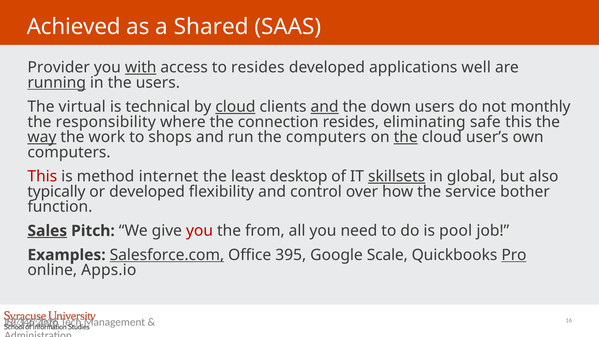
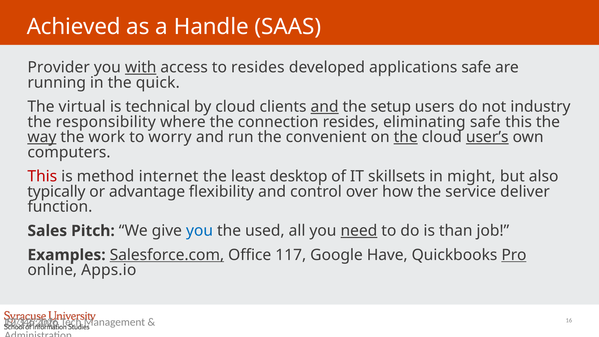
Shared: Shared -> Handle
applications well: well -> safe
running underline: present -> none
the users: users -> quick
cloud at (235, 107) underline: present -> none
down: down -> setup
monthly: monthly -> industry
shops: shops -> worry
the computers: computers -> convenient
user’s underline: none -> present
skillsets underline: present -> none
global: global -> might
or developed: developed -> advantage
bother: bother -> deliver
Sales underline: present -> none
you at (200, 231) colour: red -> blue
from: from -> used
need underline: none -> present
pool: pool -> than
395: 395 -> 117
Scale: Scale -> Have
